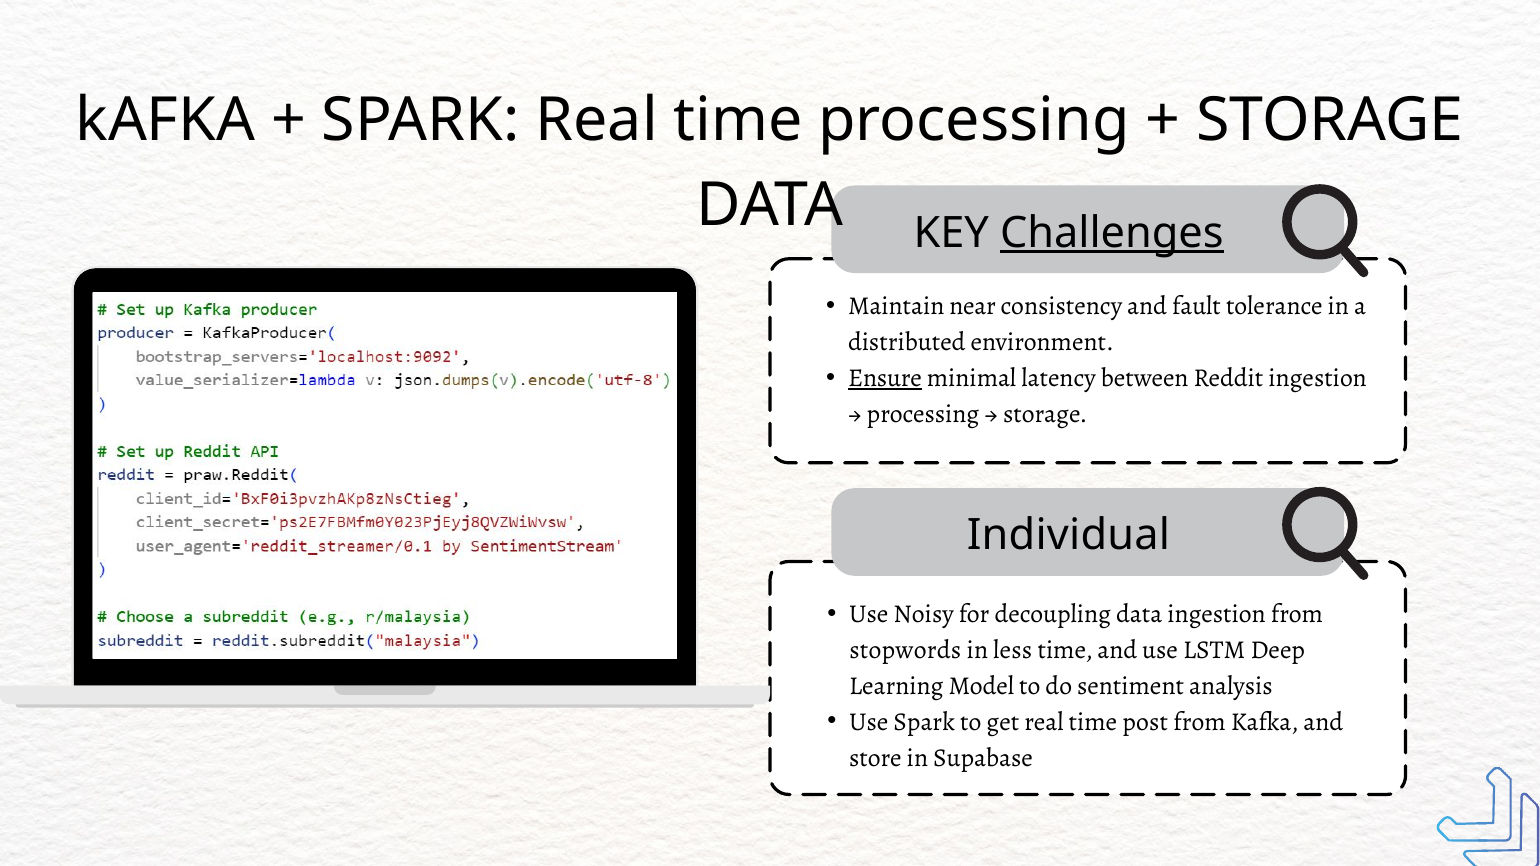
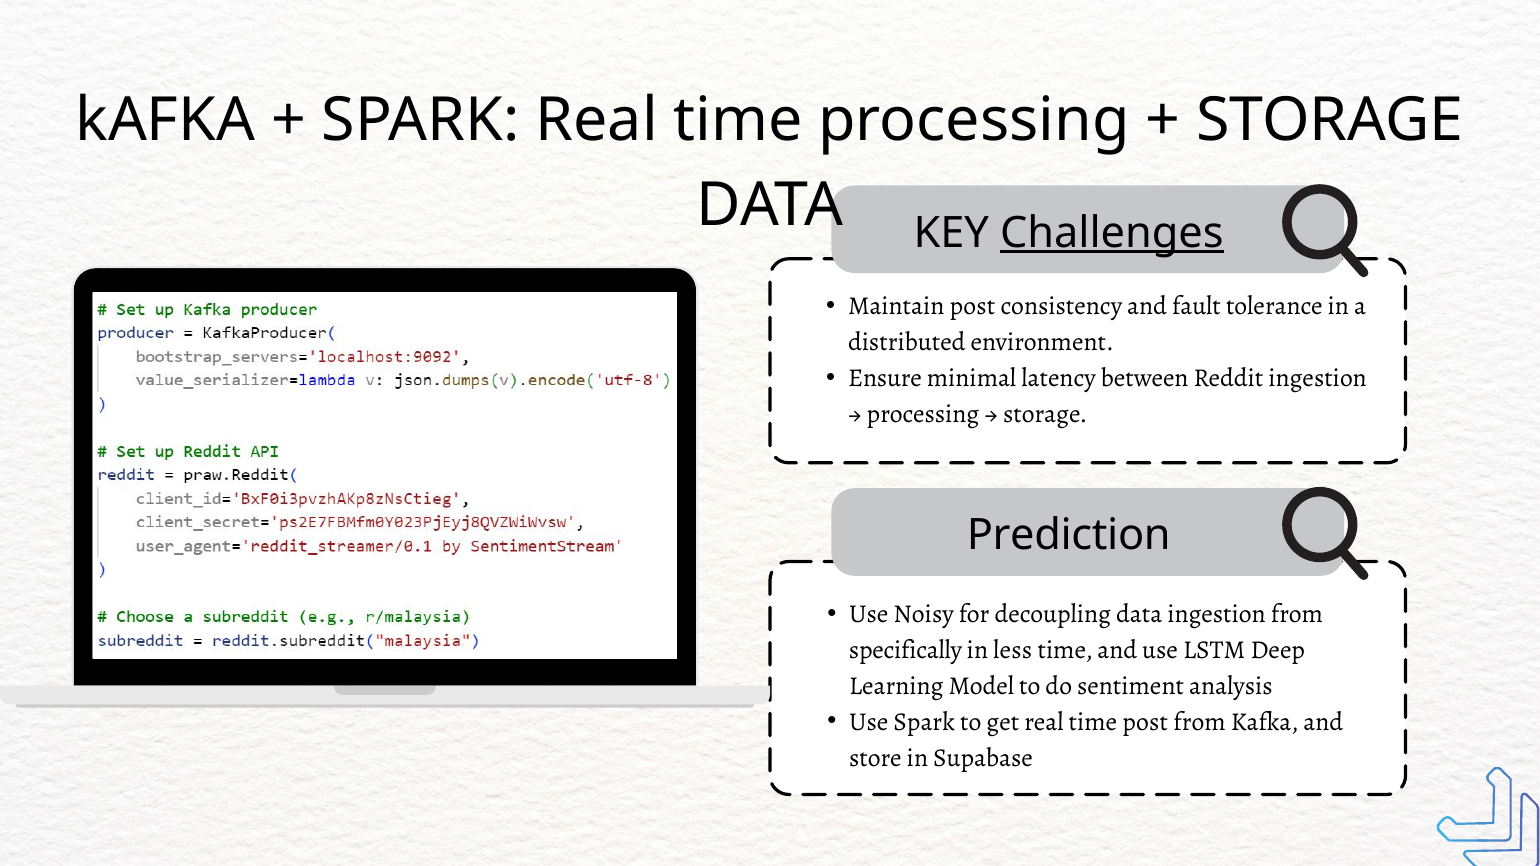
Maintain near: near -> post
Ensure underline: present -> none
Individual: Individual -> Prediction
stopwords: stopwords -> specifically
